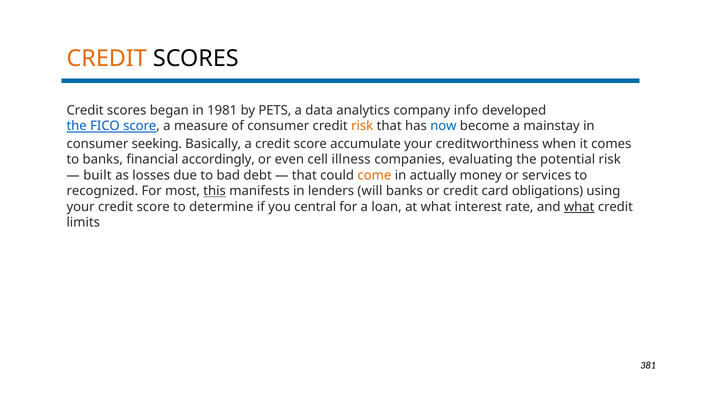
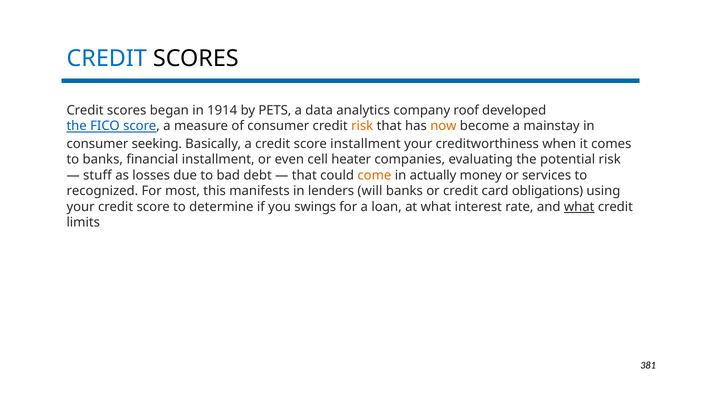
CREDIT at (107, 58) colour: orange -> blue
1981: 1981 -> 1914
info: info -> roof
now colour: blue -> orange
score accumulate: accumulate -> installment
financial accordingly: accordingly -> installment
illness: illness -> heater
built: built -> stuff
this underline: present -> none
central: central -> swings
